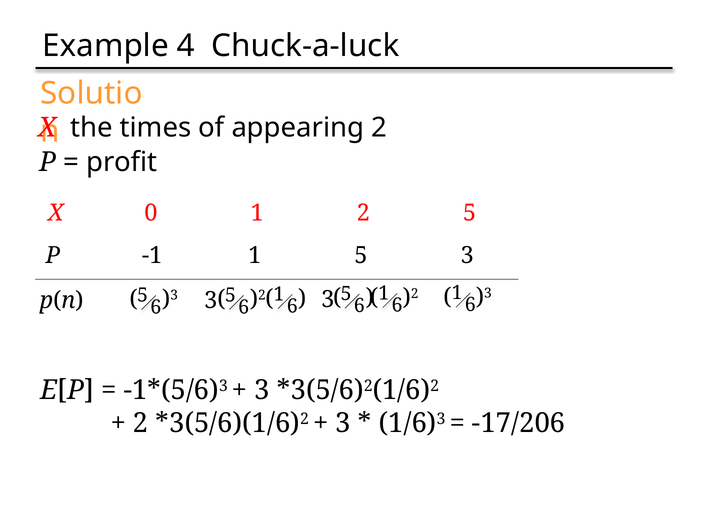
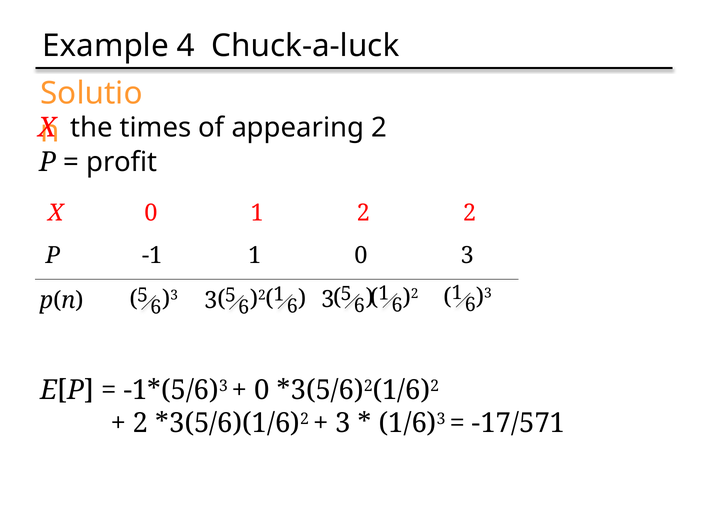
2 5: 5 -> 2
1 5: 5 -> 0
3 at (262, 390): 3 -> 0
-17/206: -17/206 -> -17/571
